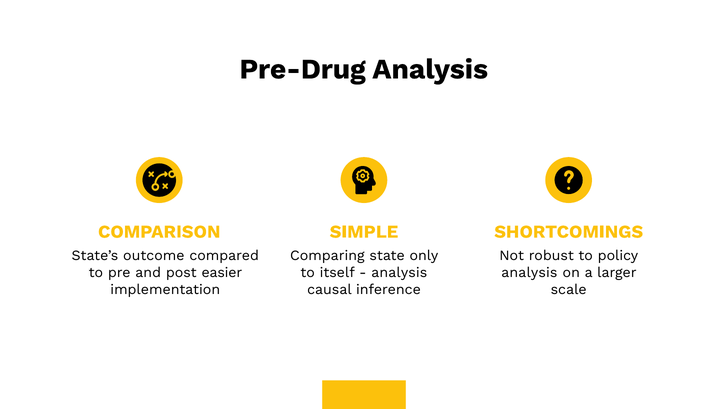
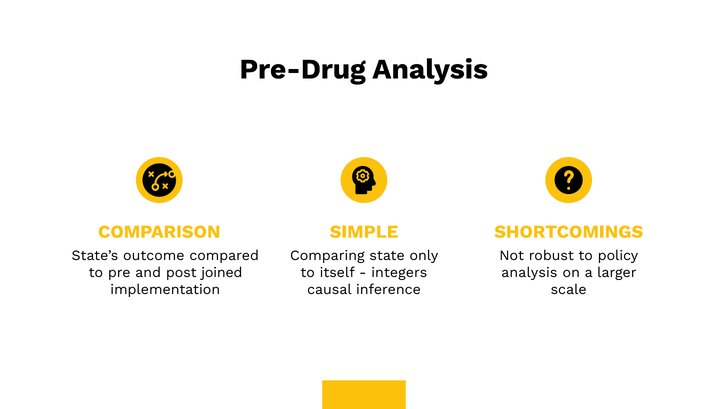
easier: easier -> joined
analysis at (399, 273): analysis -> integers
